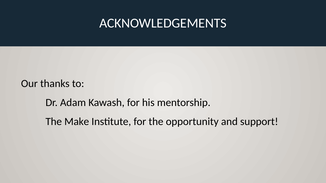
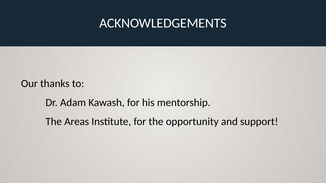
Make: Make -> Areas
